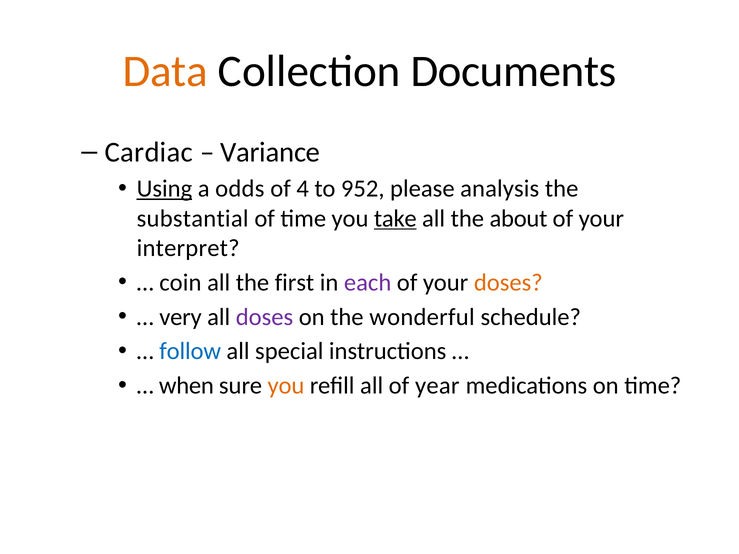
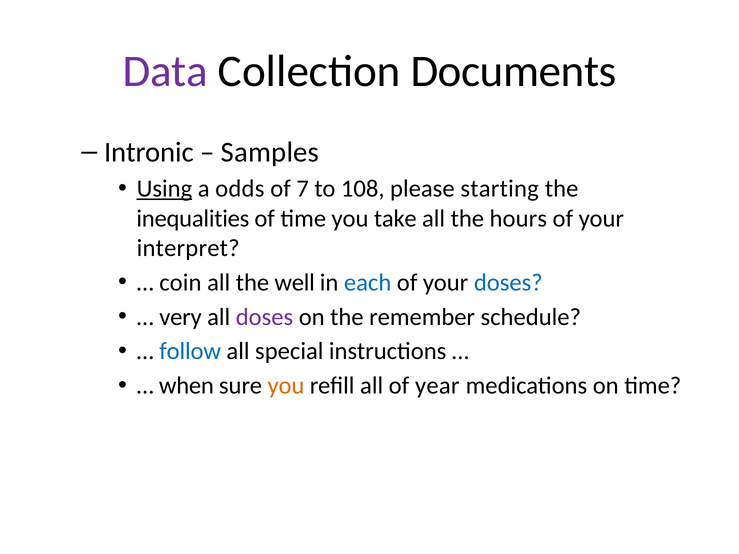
Data colour: orange -> purple
Cardiac: Cardiac -> Intronic
Variance: Variance -> Samples
4: 4 -> 7
952: 952 -> 108
analysis: analysis -> starting
substantial: substantial -> inequalities
take underline: present -> none
about: about -> hours
first: first -> well
each colour: purple -> blue
doses at (508, 283) colour: orange -> blue
wonderful: wonderful -> remember
